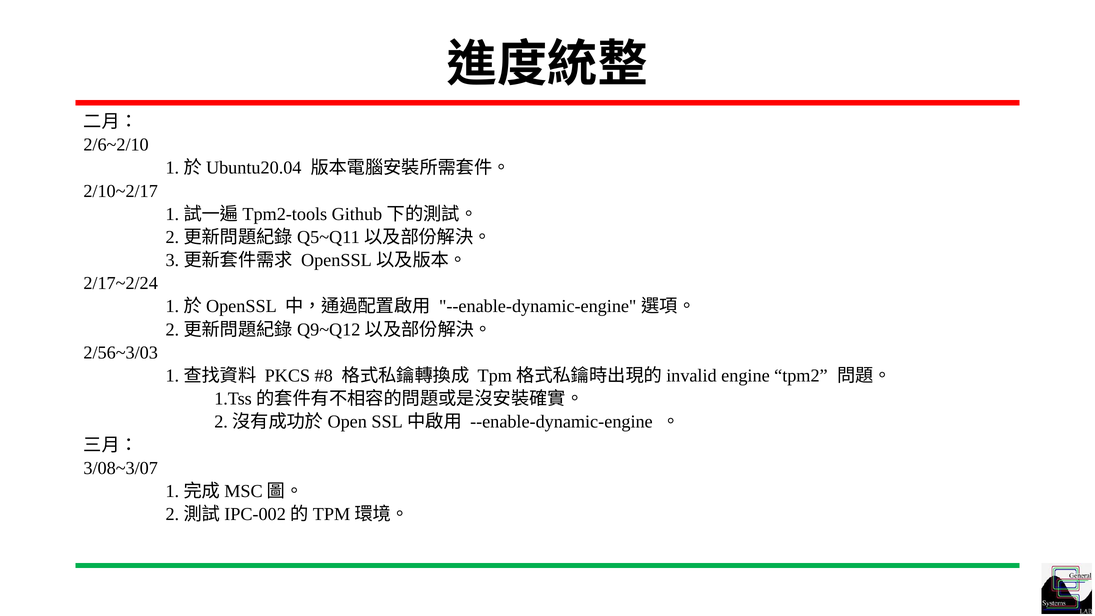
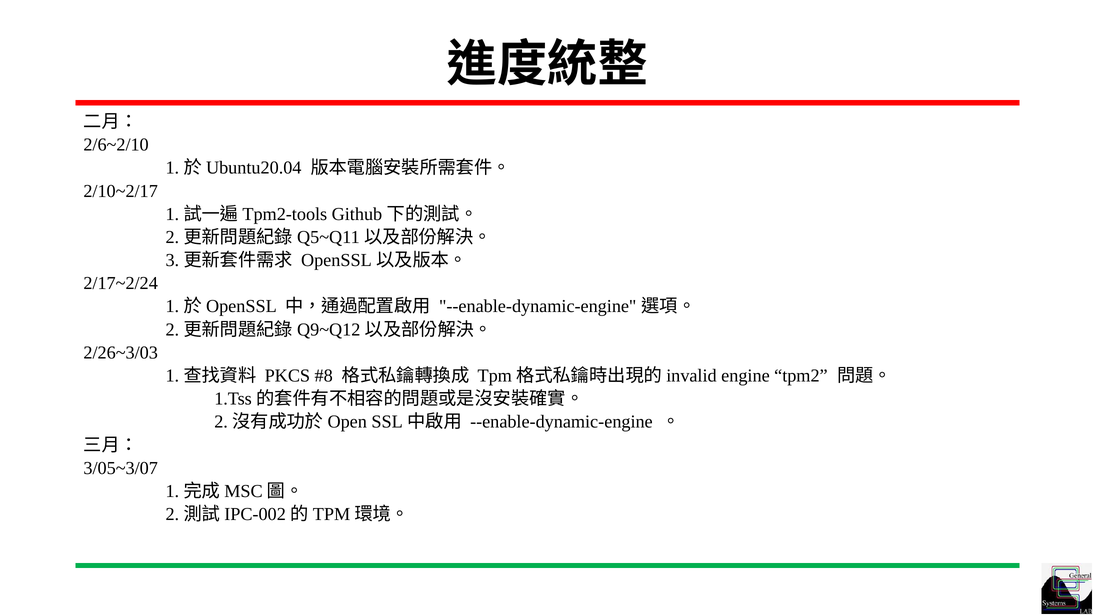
2/56~3/03: 2/56~3/03 -> 2/26~3/03
3/08~3/07: 3/08~3/07 -> 3/05~3/07
